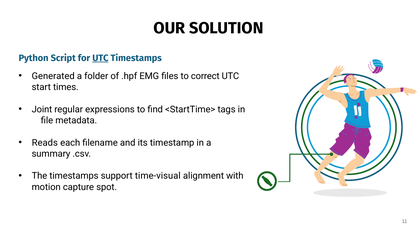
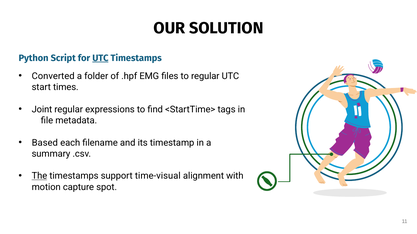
Generated: Generated -> Converted
to correct: correct -> regular
Reads: Reads -> Based
The underline: none -> present
